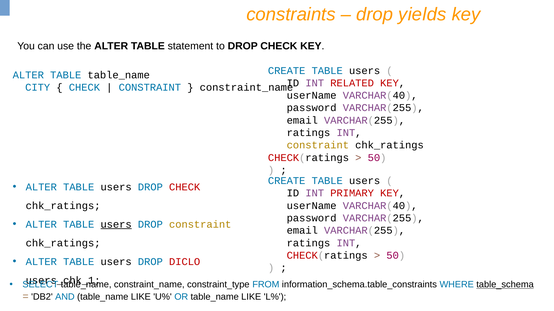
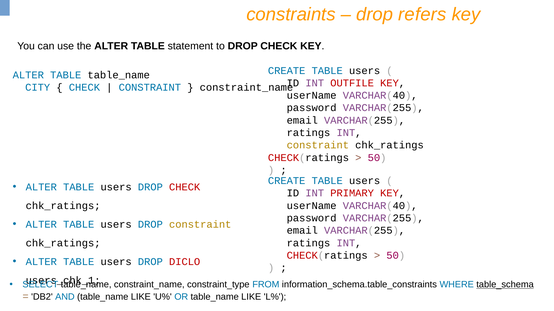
yields: yields -> refers
RELATED: RELATED -> OUTFILE
users at (116, 225) underline: present -> none
